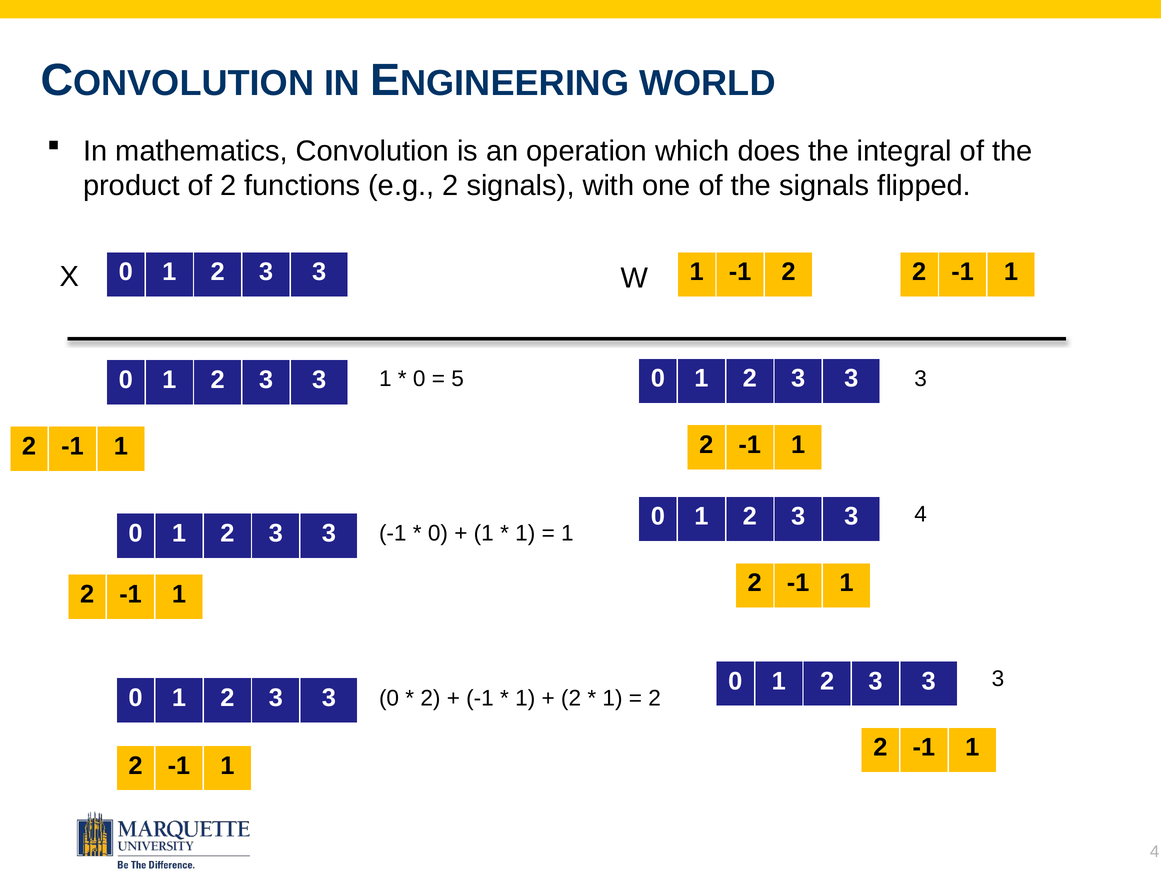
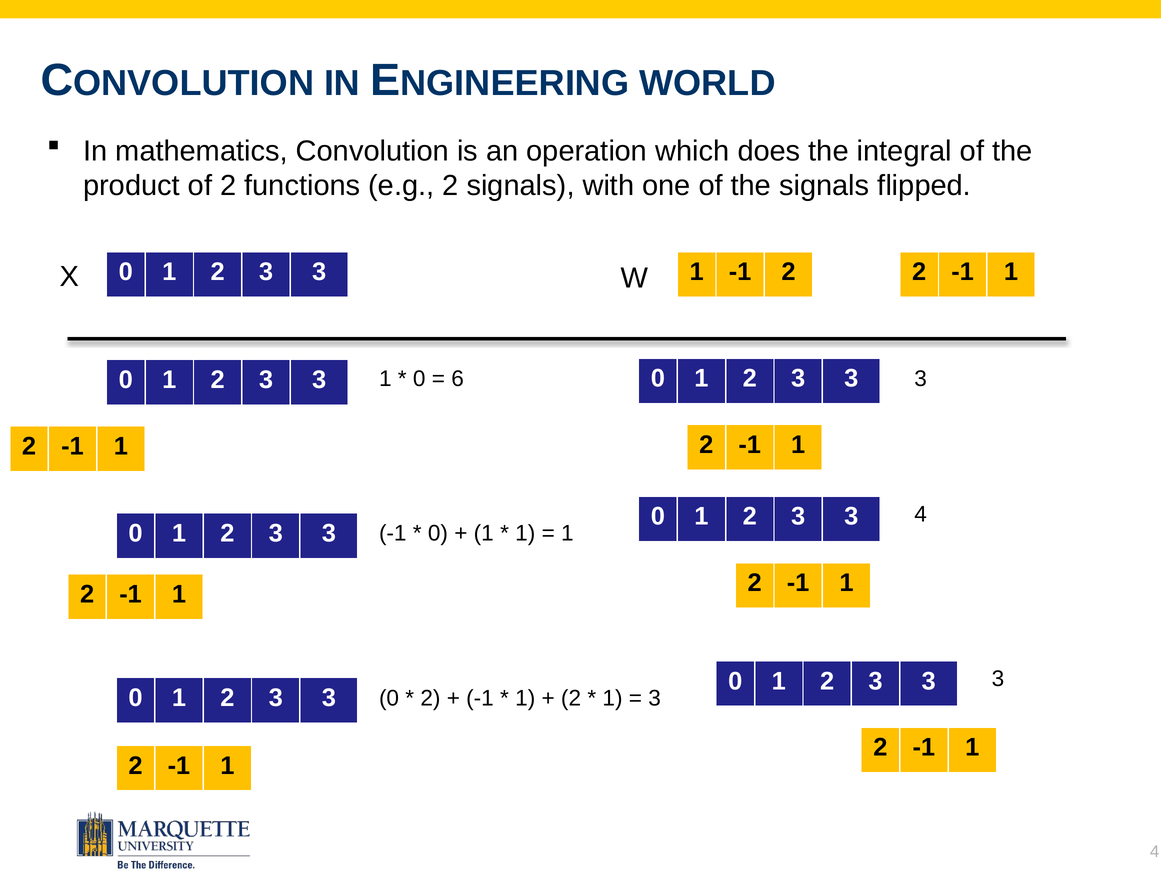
5: 5 -> 6
2 at (655, 698): 2 -> 3
